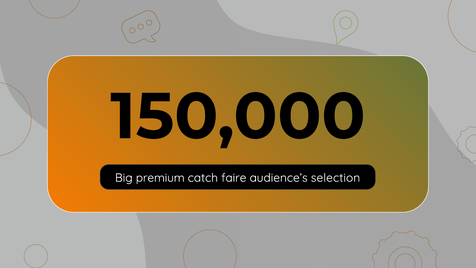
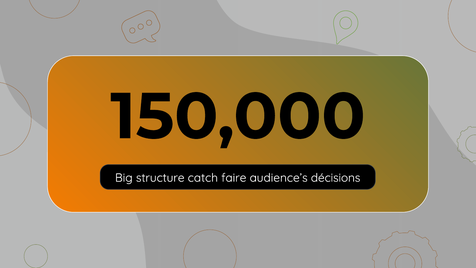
premium: premium -> structure
selection: selection -> décisions
